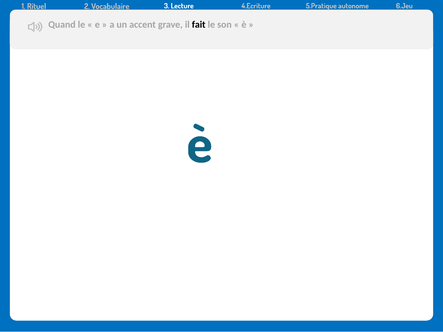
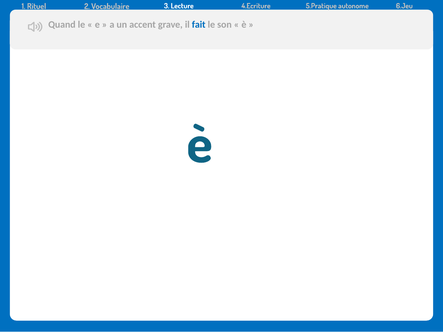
fait colour: black -> blue
